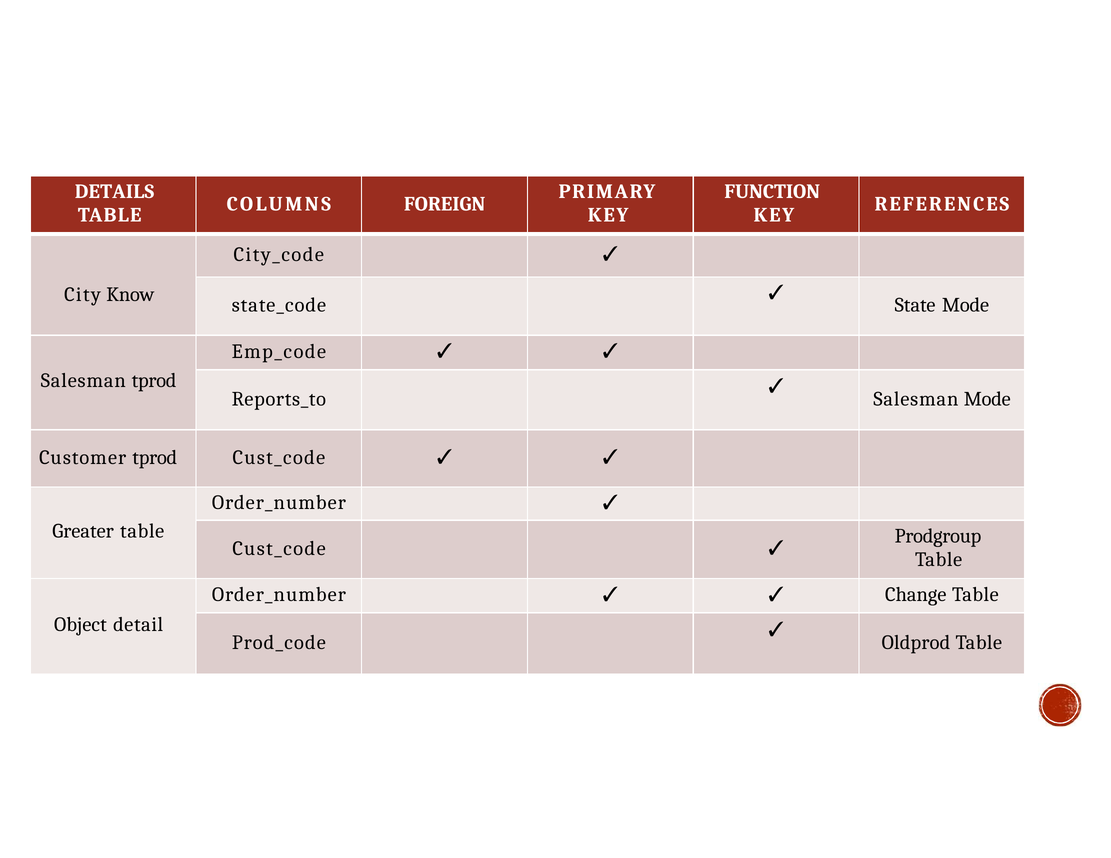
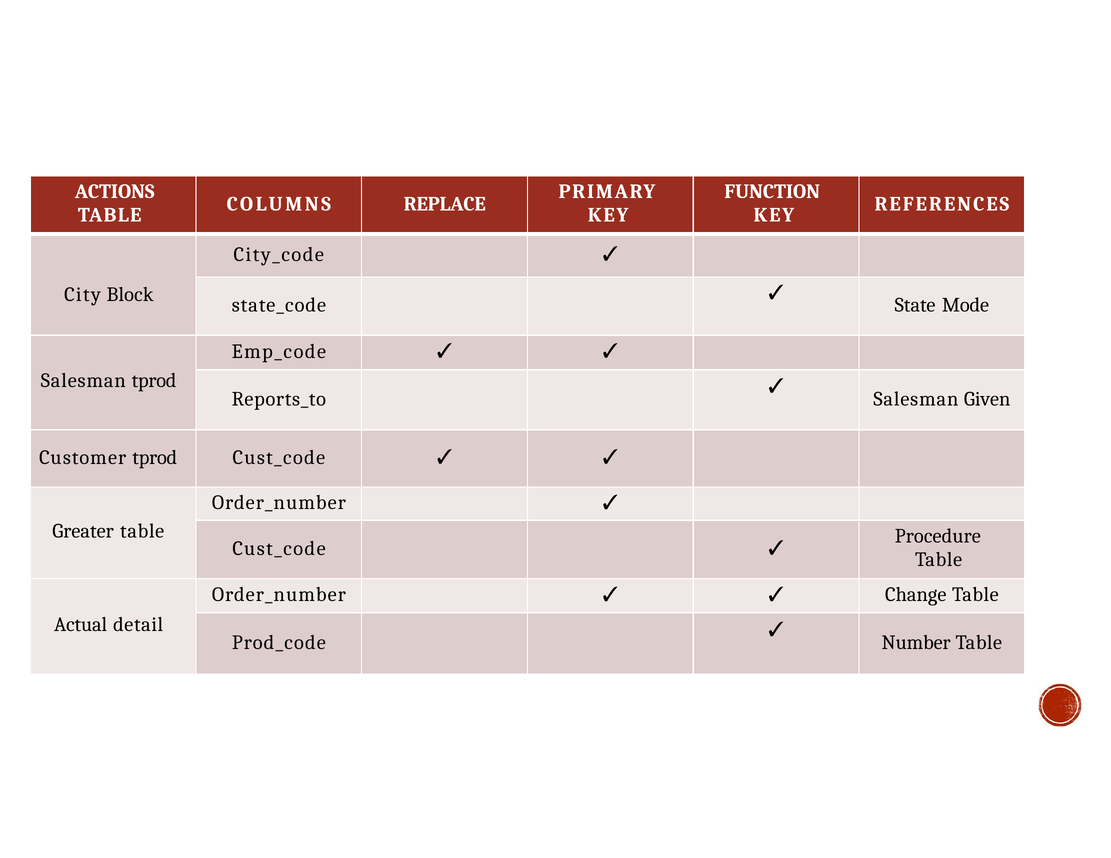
DETAILS: DETAILS -> ACTIONS
FOREIGN: FOREIGN -> REPLACE
Know: Know -> Block
Salesman Mode: Mode -> Given
Prodgroup: Prodgroup -> Procedure
Object: Object -> Actual
Oldprod: Oldprod -> Number
